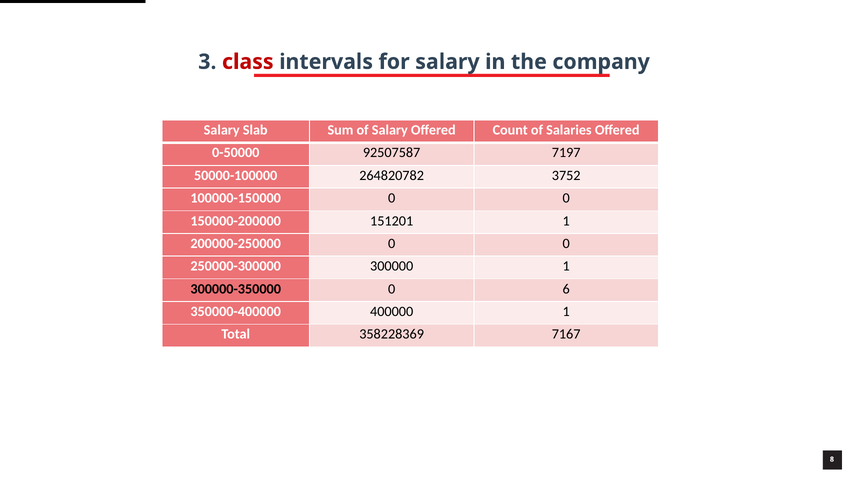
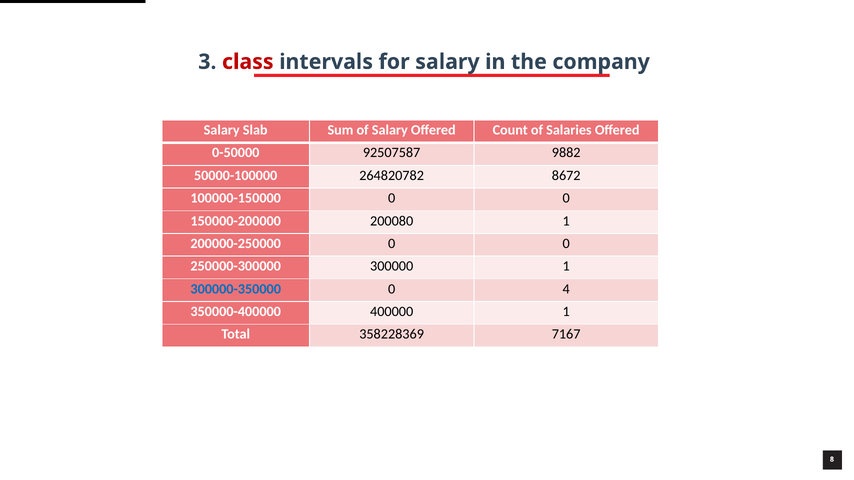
7197: 7197 -> 9882
3752: 3752 -> 8672
151201: 151201 -> 200080
300000-350000 colour: black -> blue
6: 6 -> 4
